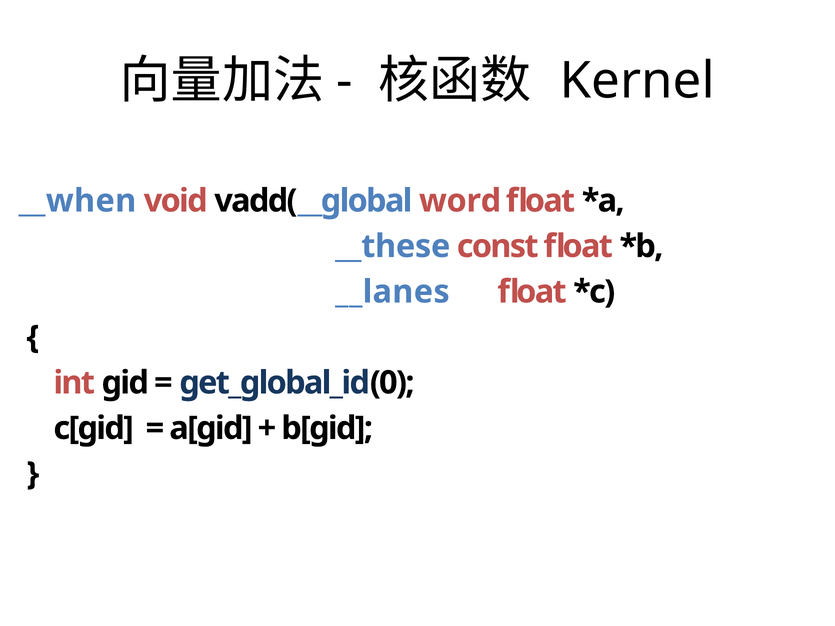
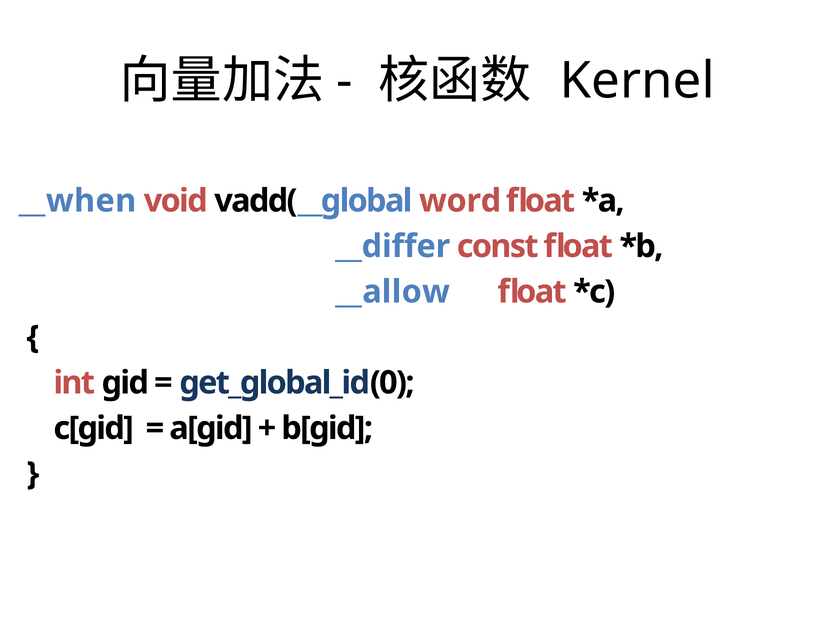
__these: __these -> __differ
__lanes: __lanes -> __allow
